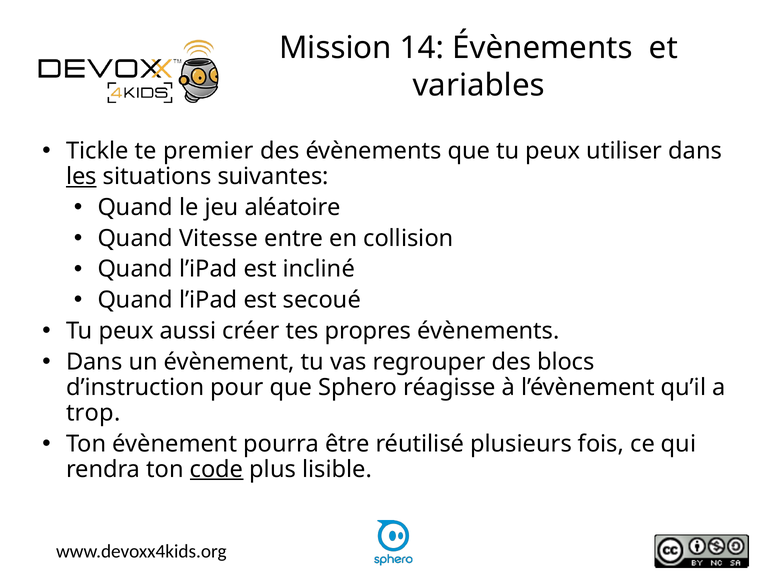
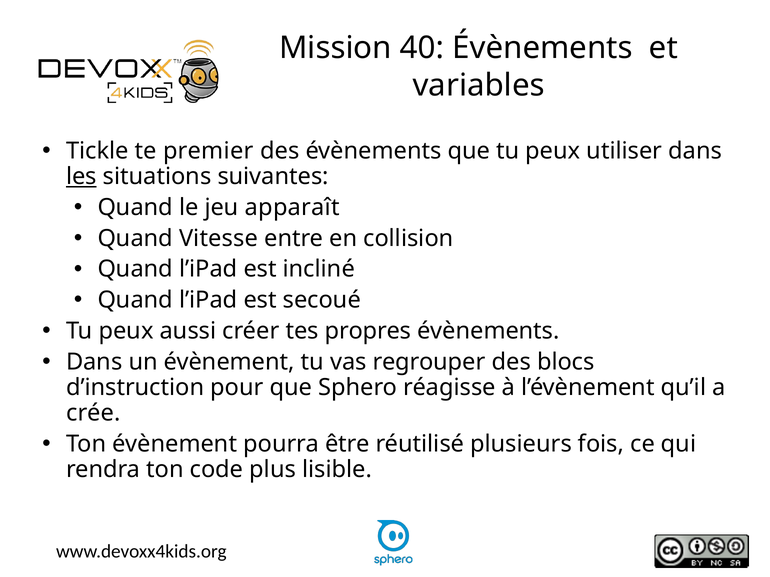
14: 14 -> 40
aléatoire: aléatoire -> apparaît
trop: trop -> crée
code underline: present -> none
